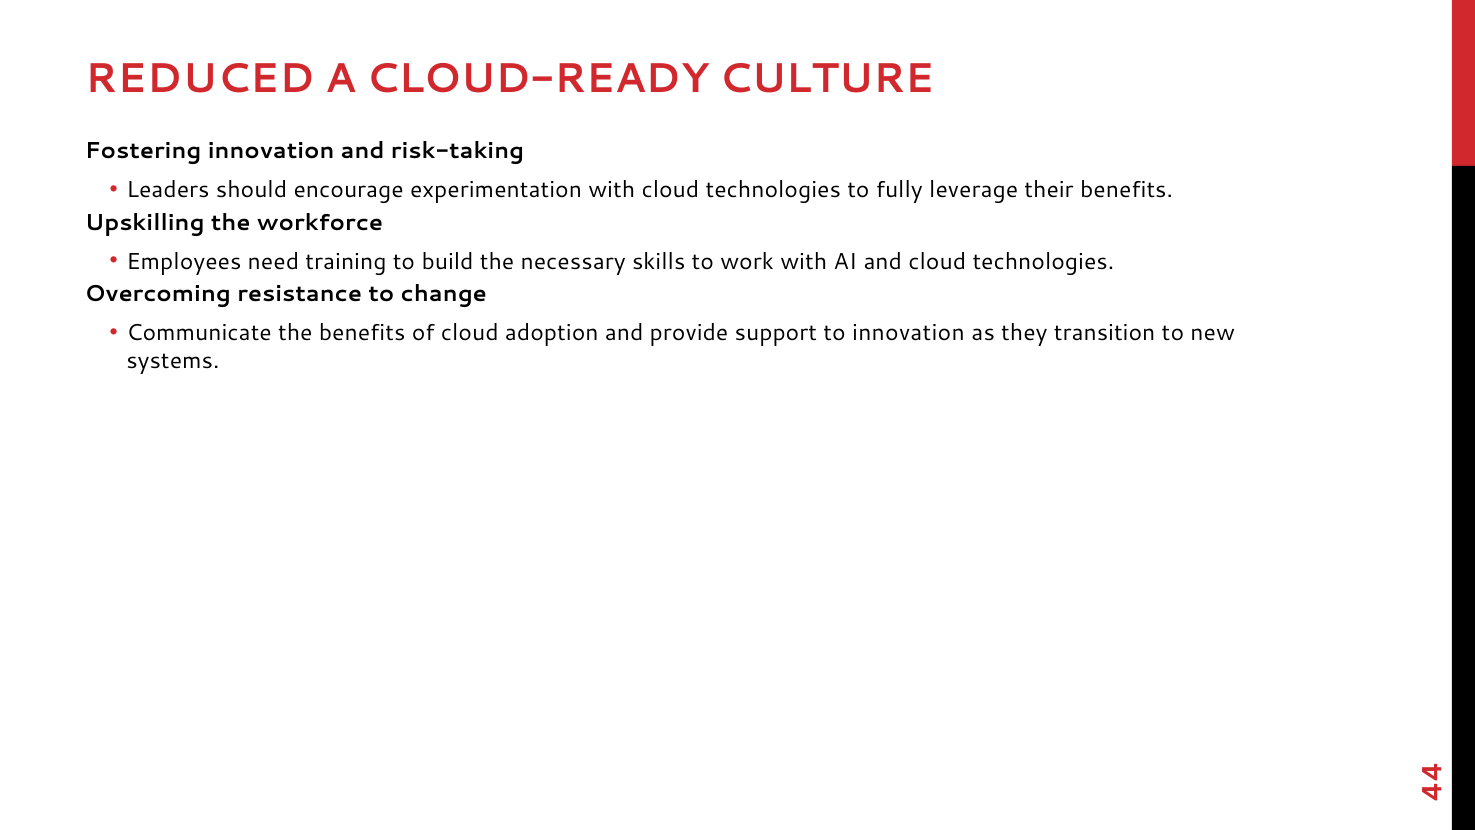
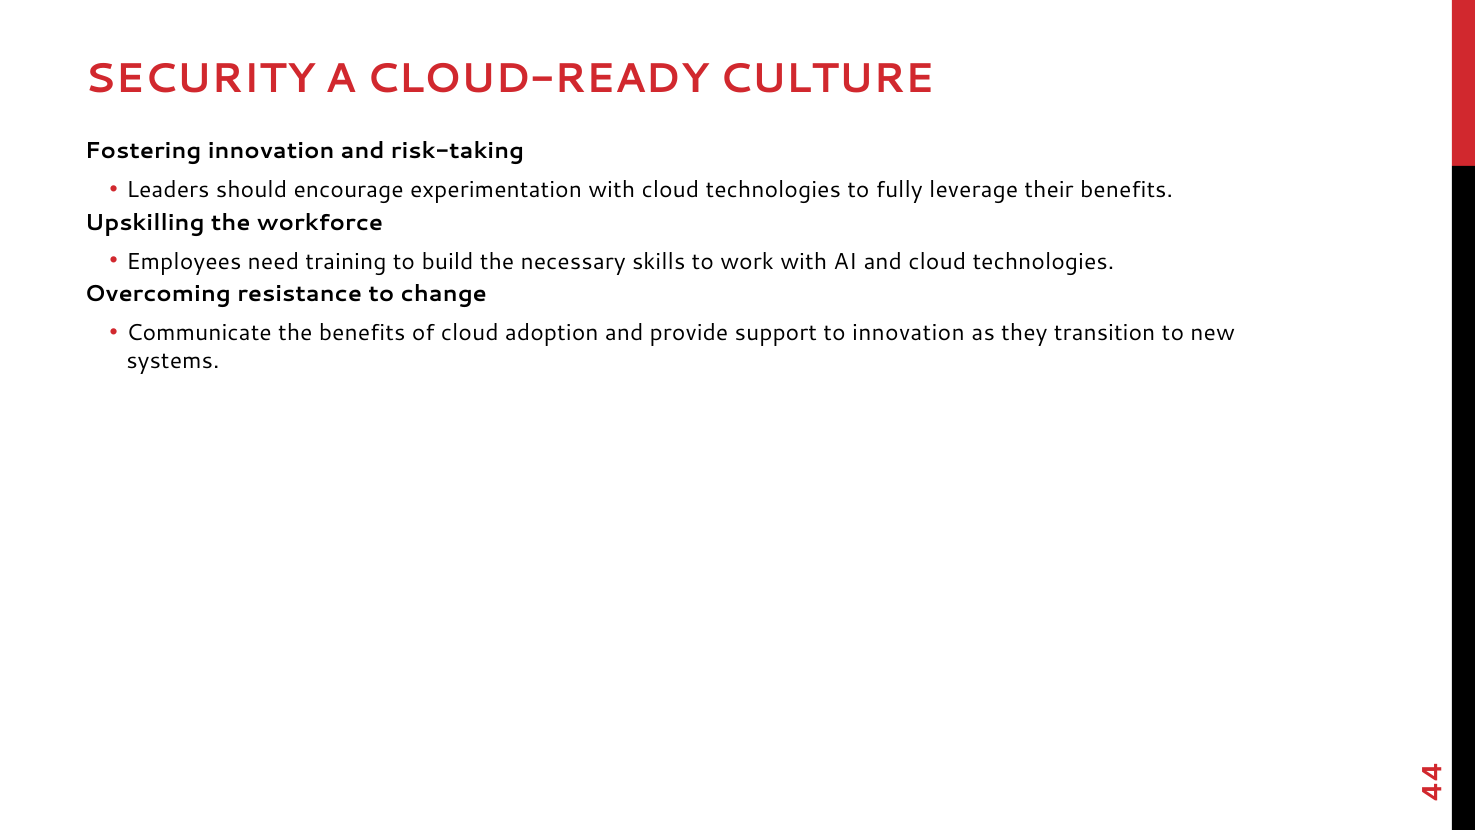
REDUCED: REDUCED -> SECURITY
